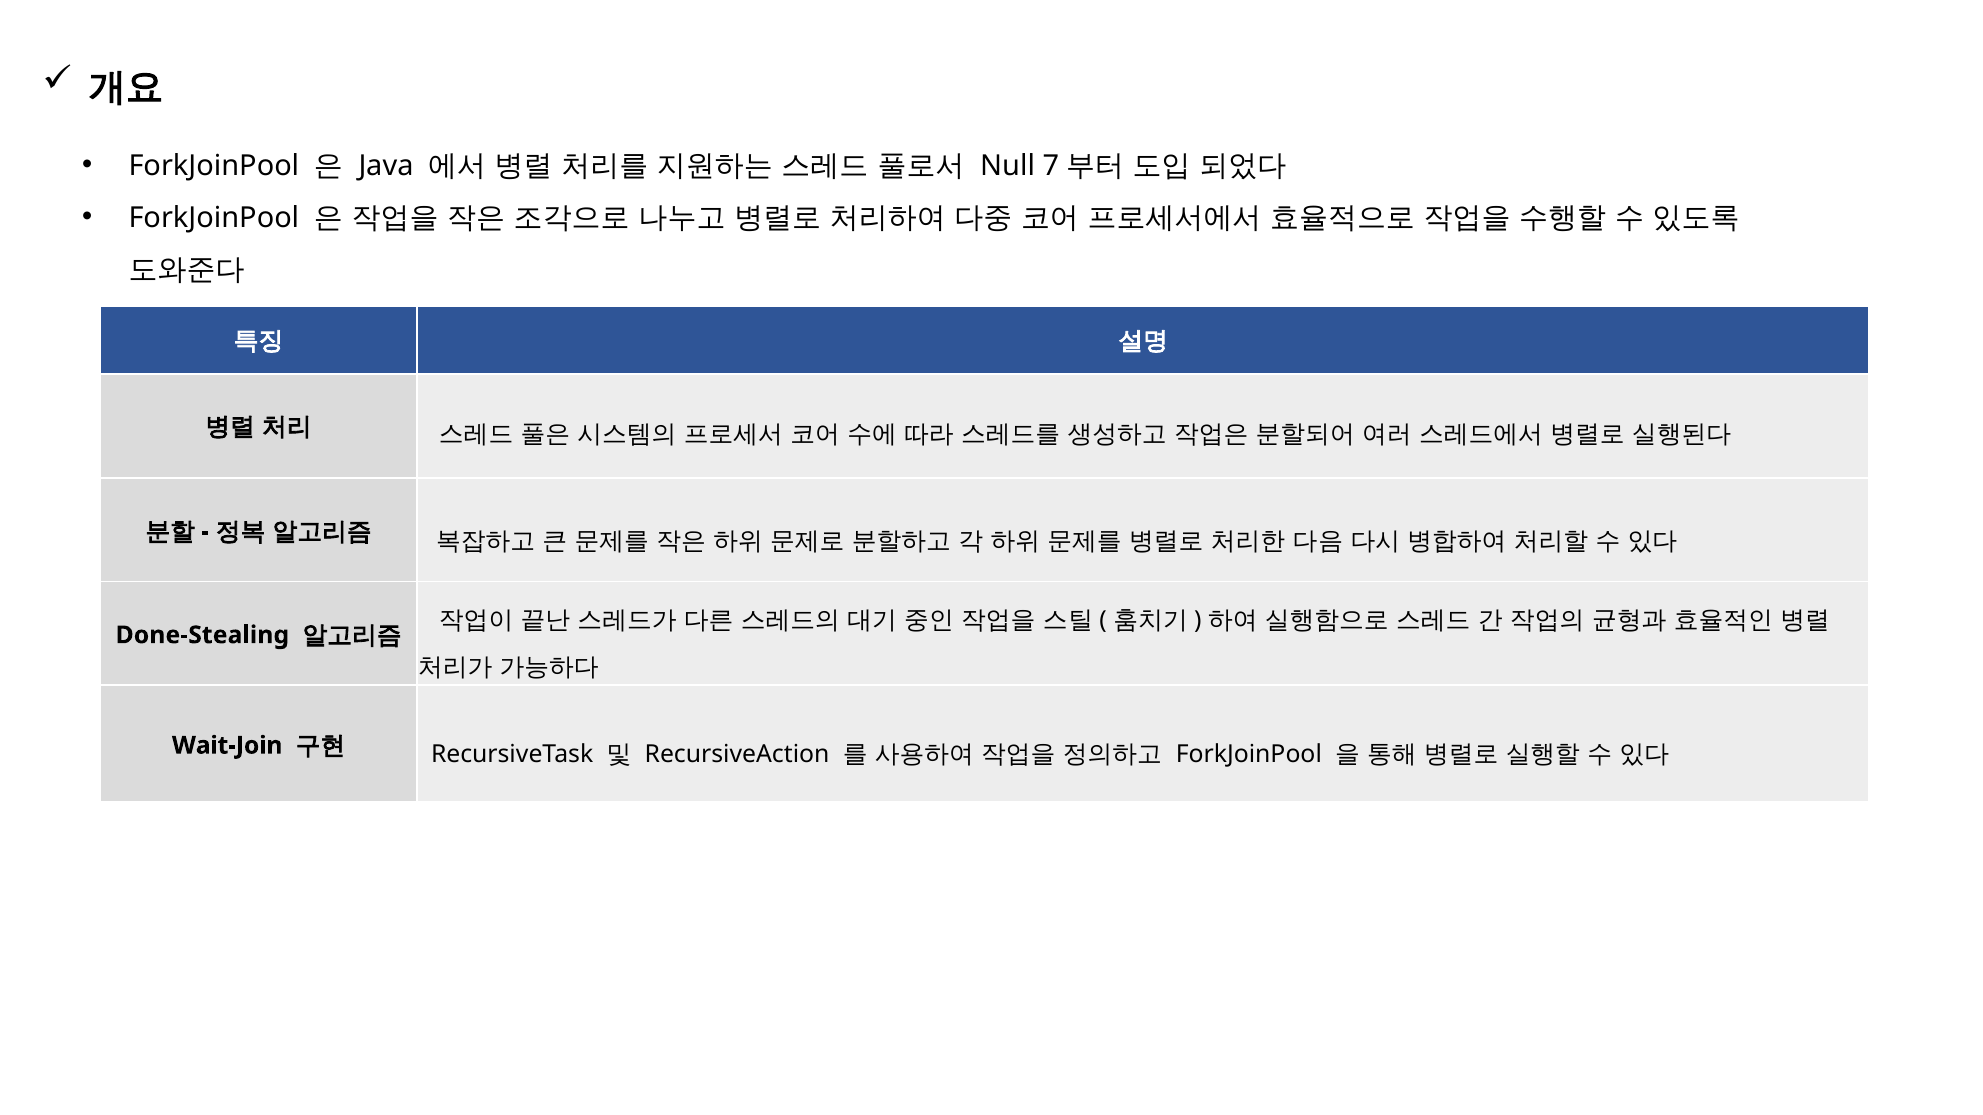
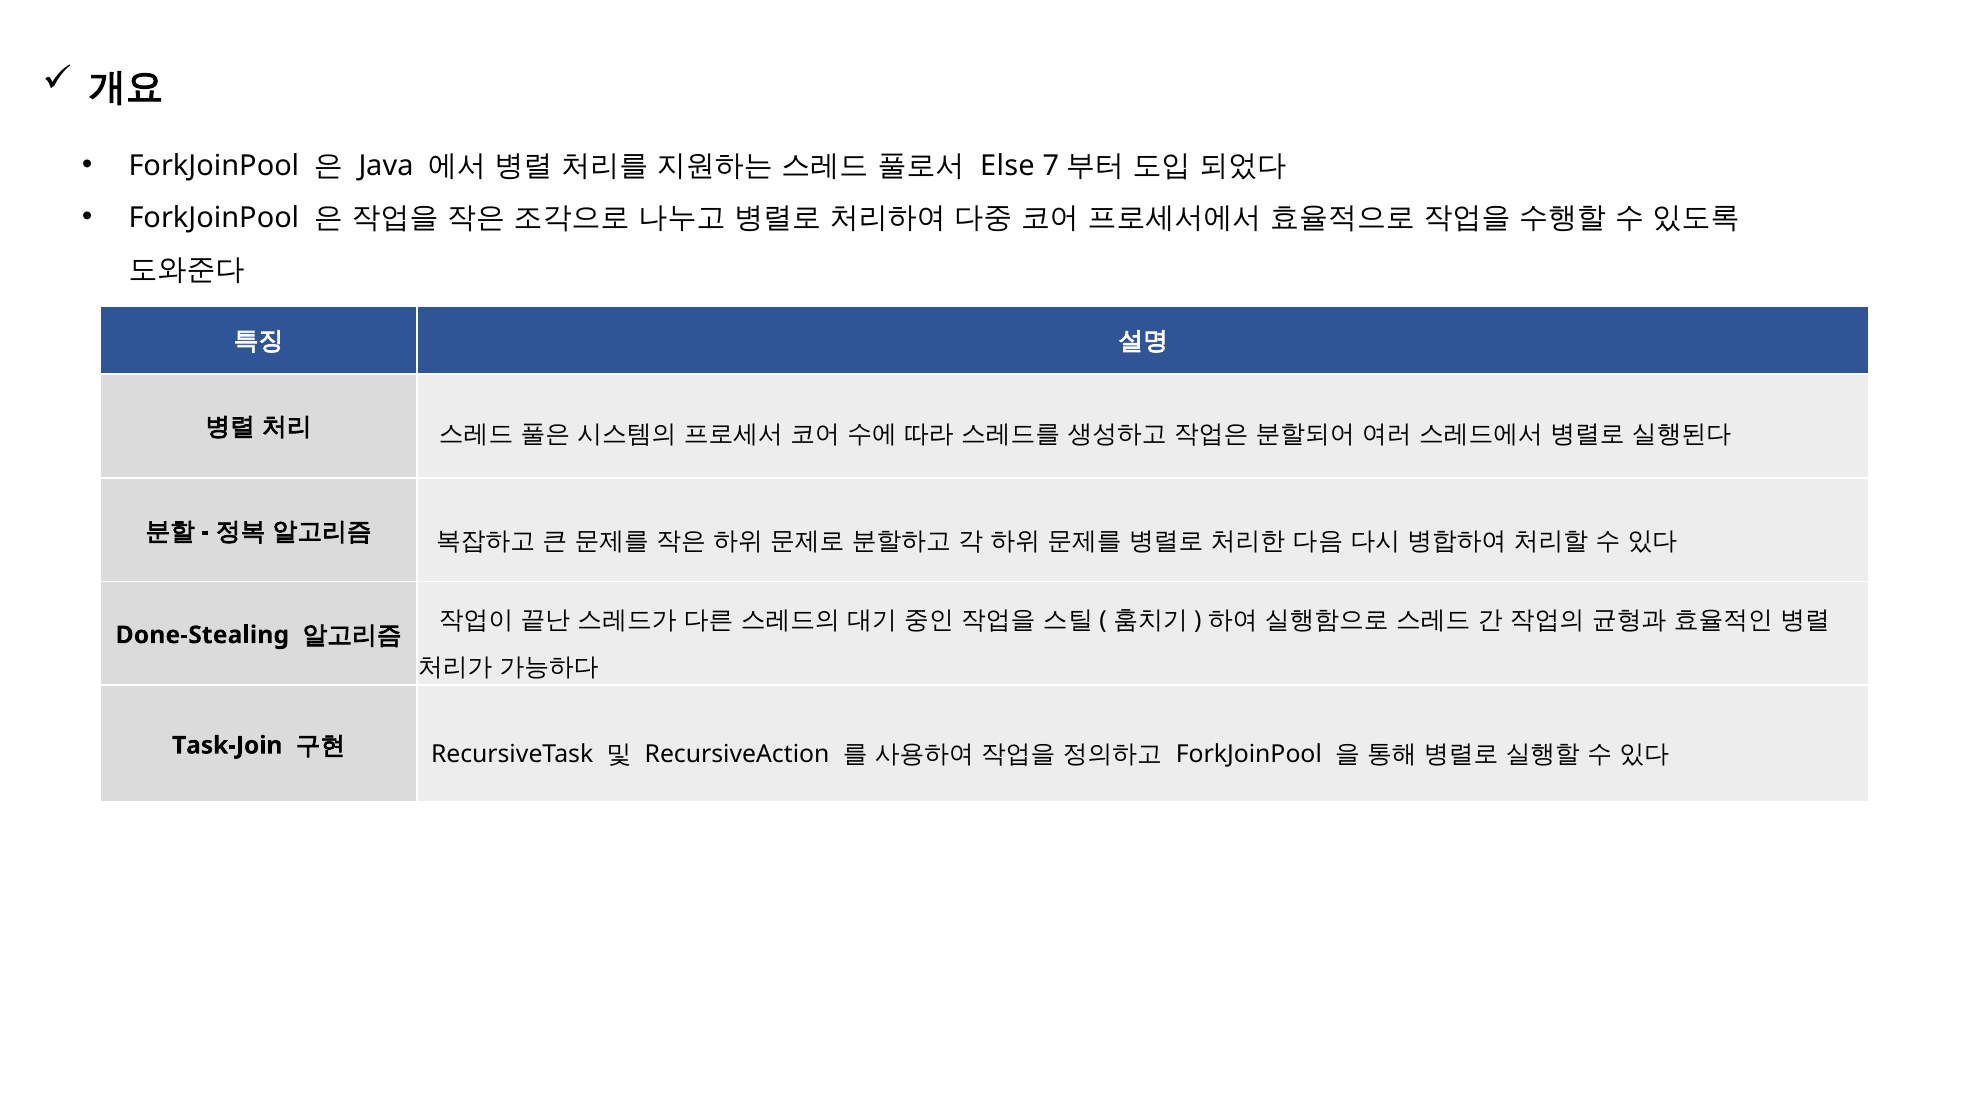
Null: Null -> Else
Wait-Join: Wait-Join -> Task-Join
